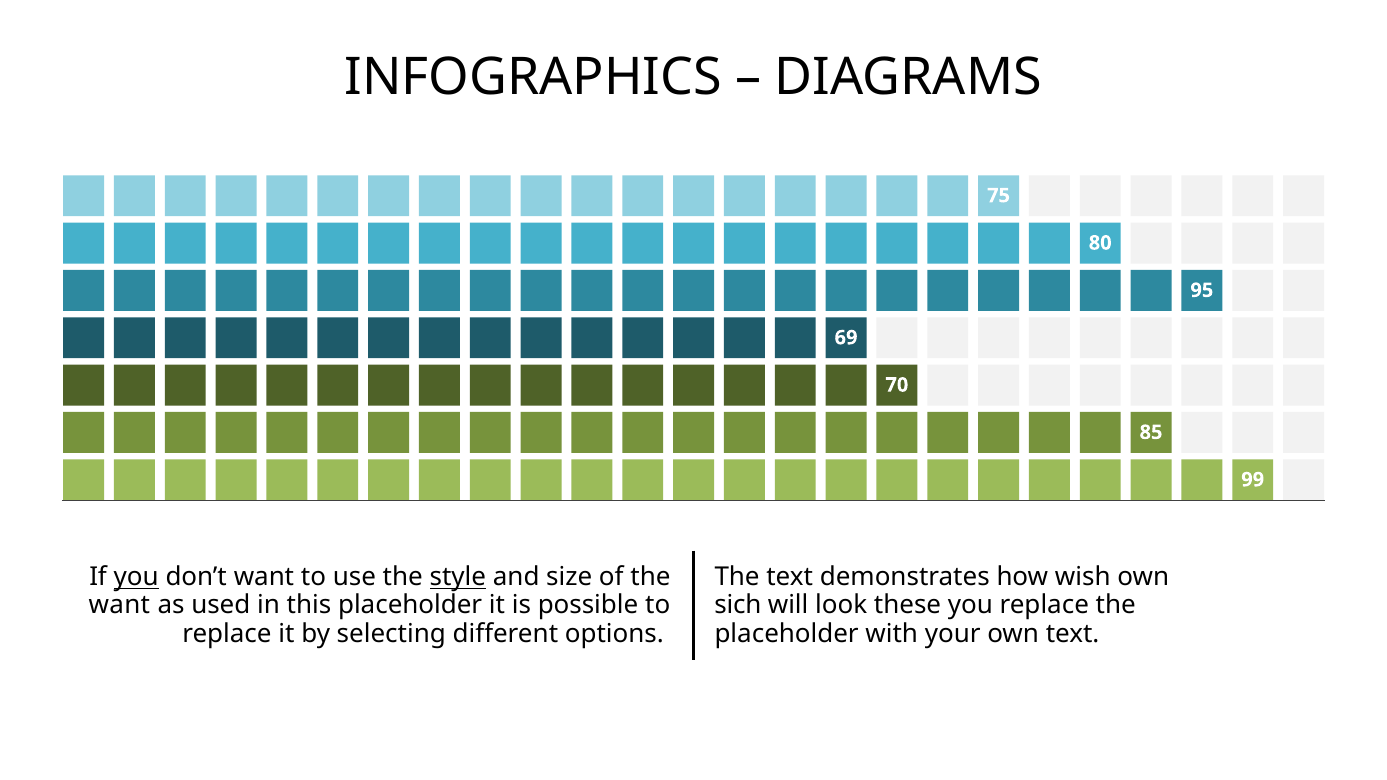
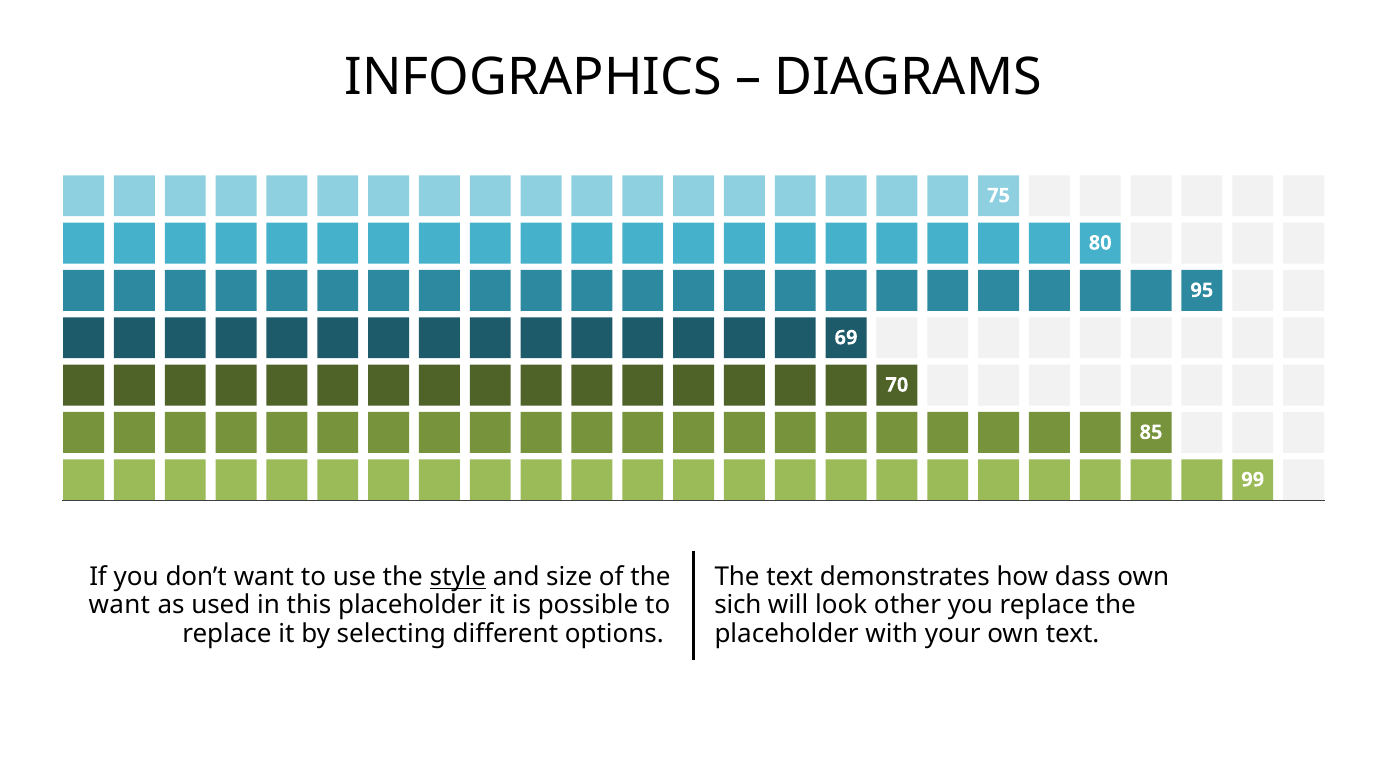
you at (136, 578) underline: present -> none
wish: wish -> dass
these: these -> other
